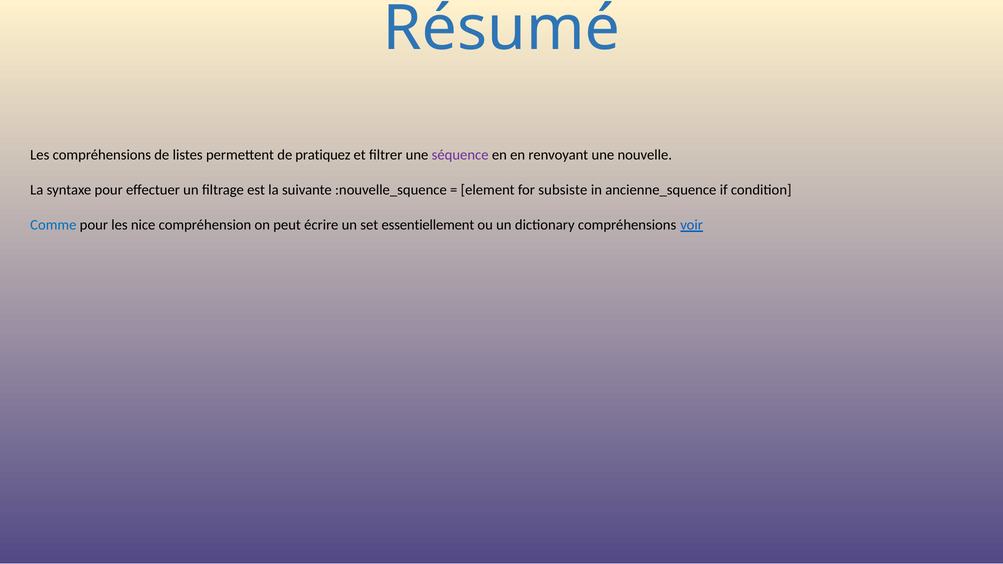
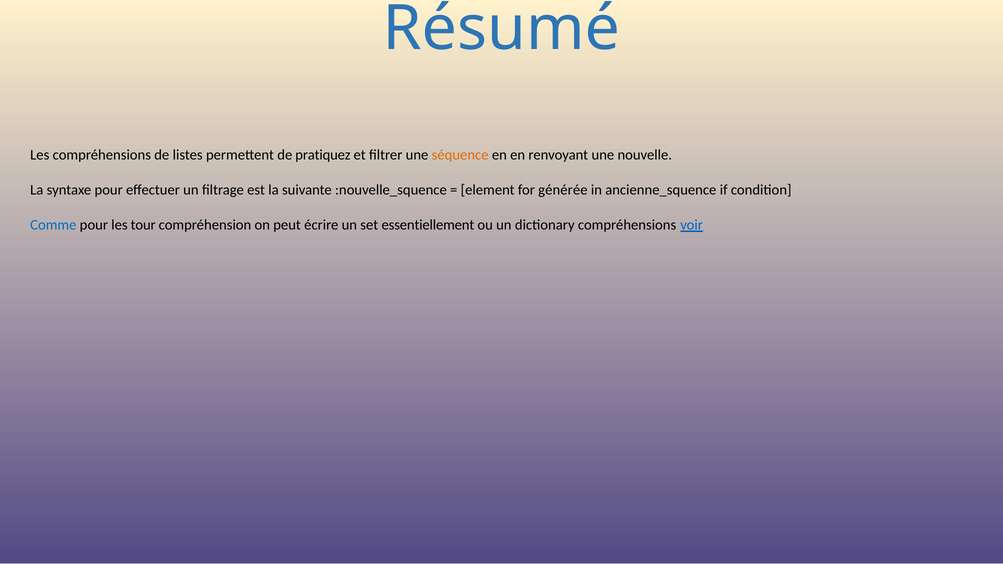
séquence colour: purple -> orange
subsiste: subsiste -> générée
nice: nice -> tour
